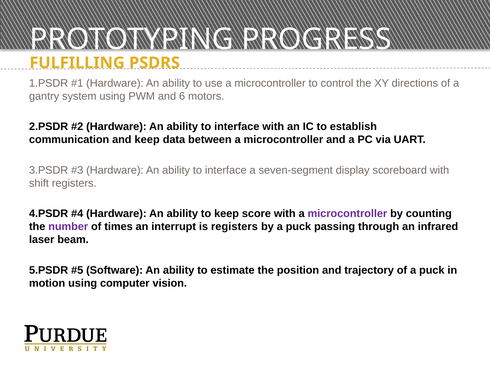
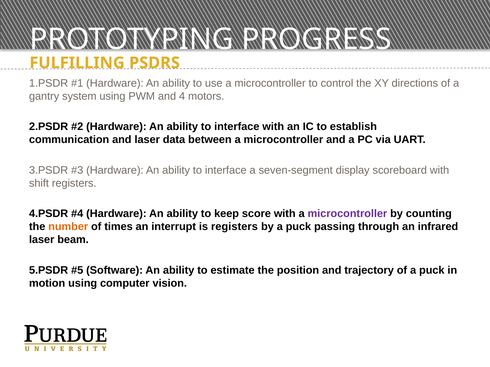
6: 6 -> 4
and keep: keep -> laser
number colour: purple -> orange
